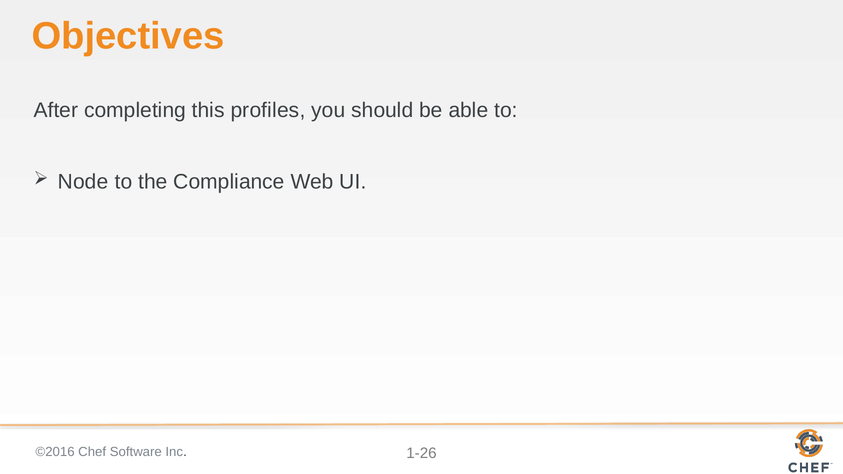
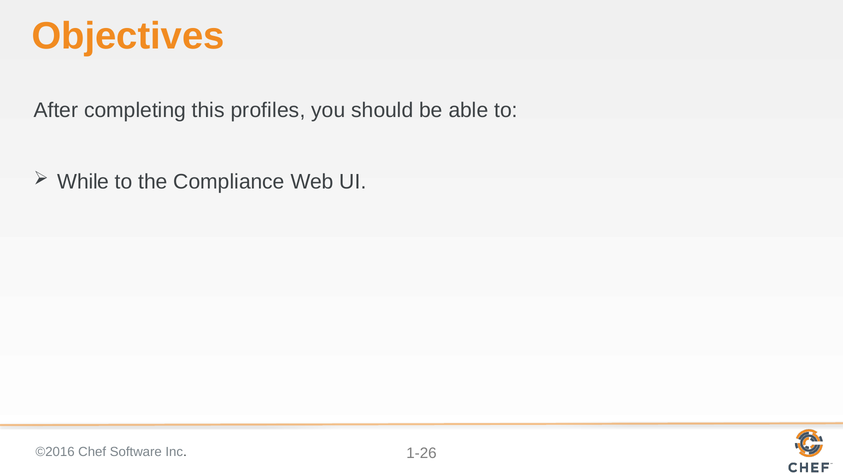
Node: Node -> While
